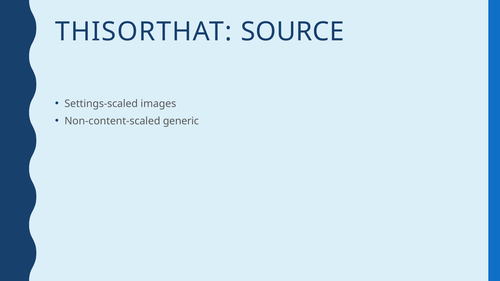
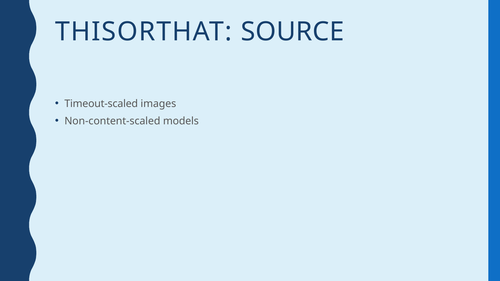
Settings-scaled: Settings-scaled -> Timeout-scaled
generic: generic -> models
